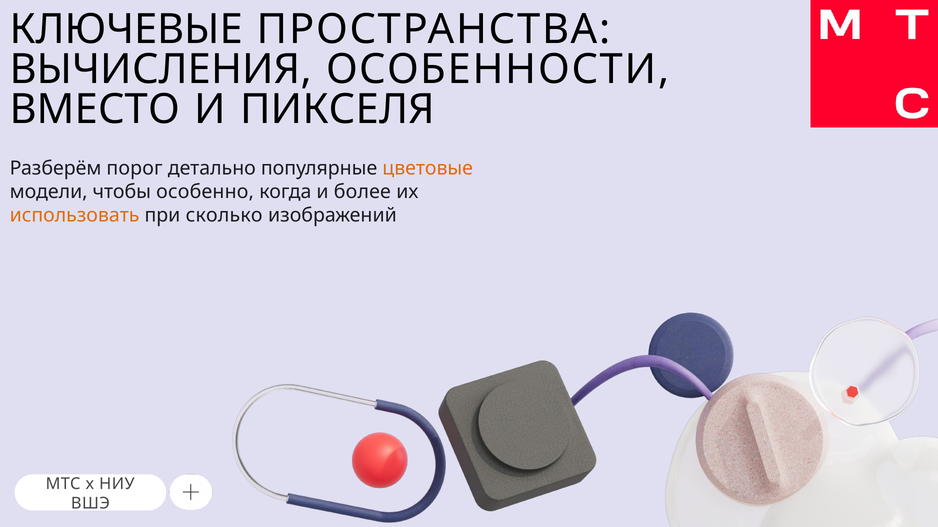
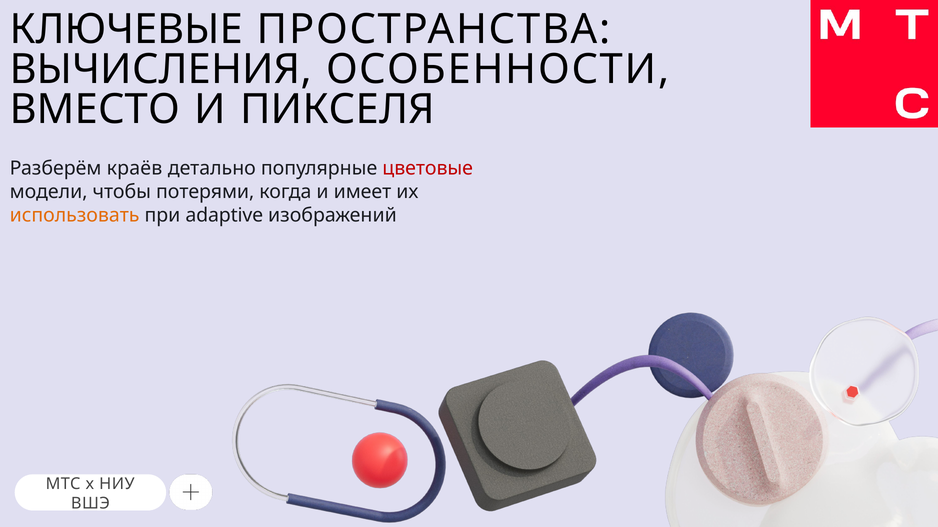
порог: порог -> краёв
цветовые colour: orange -> red
особенно: особенно -> потерями
более: более -> имеет
сколько: сколько -> adaptive
